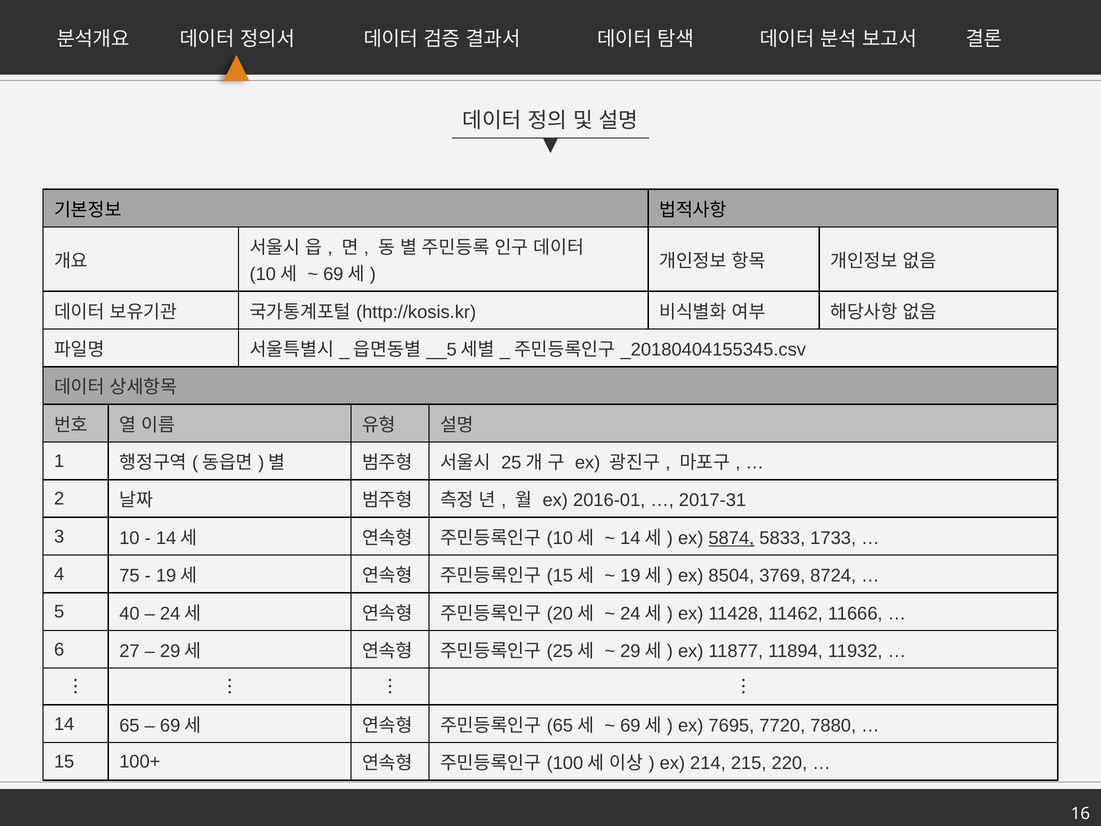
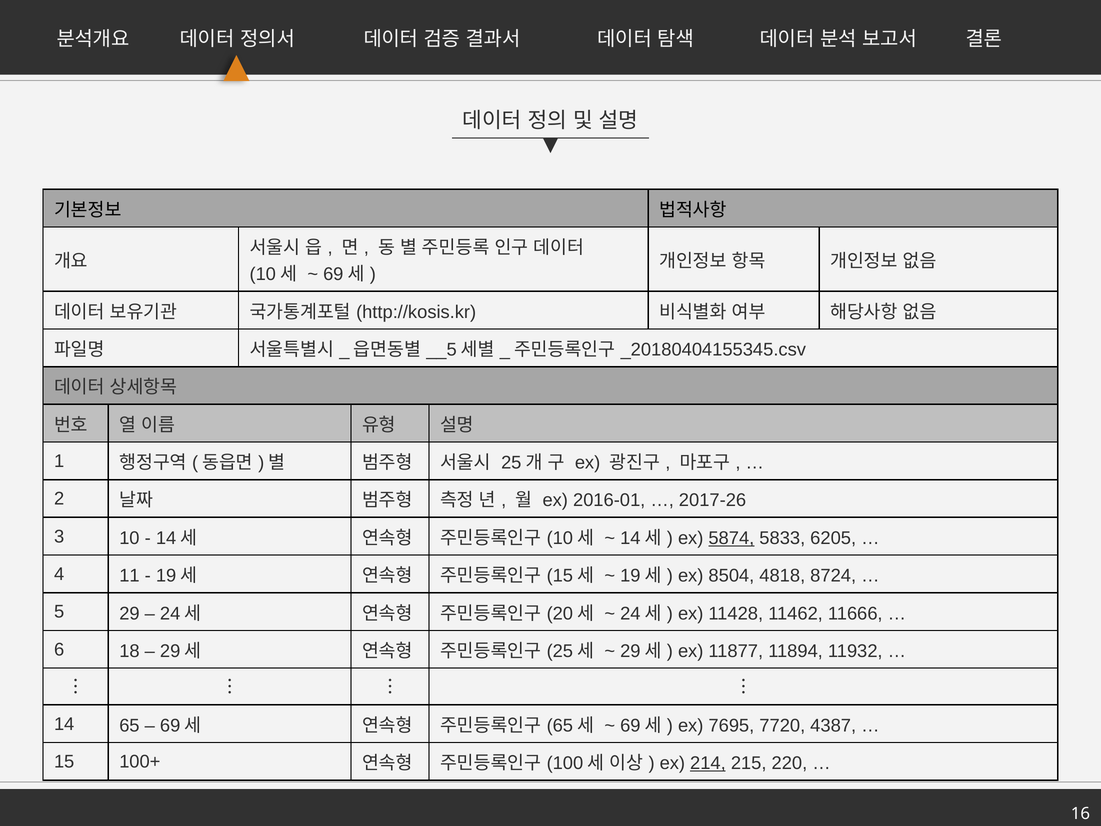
2017-31: 2017-31 -> 2017-26
1733: 1733 -> 6205
75: 75 -> 11
3769: 3769 -> 4818
40: 40 -> 29
27: 27 -> 18
7880: 7880 -> 4387
214 underline: none -> present
